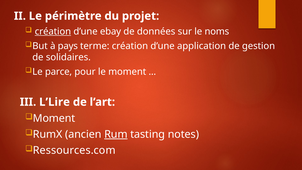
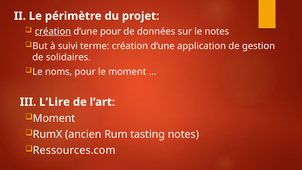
d’une ebay: ebay -> pour
le noms: noms -> notes
pays: pays -> suivi
parce: parce -> noms
Rum underline: present -> none
